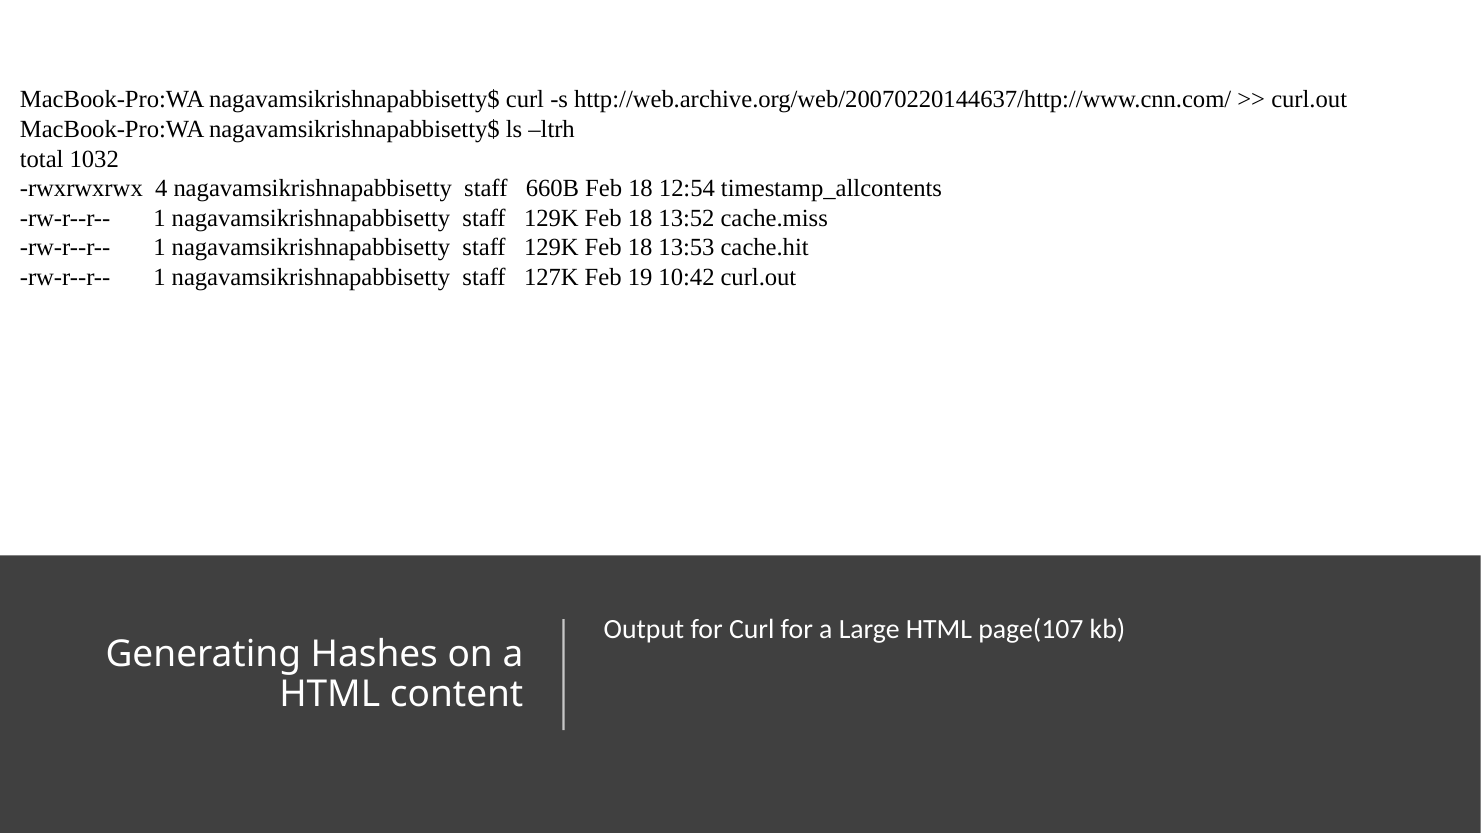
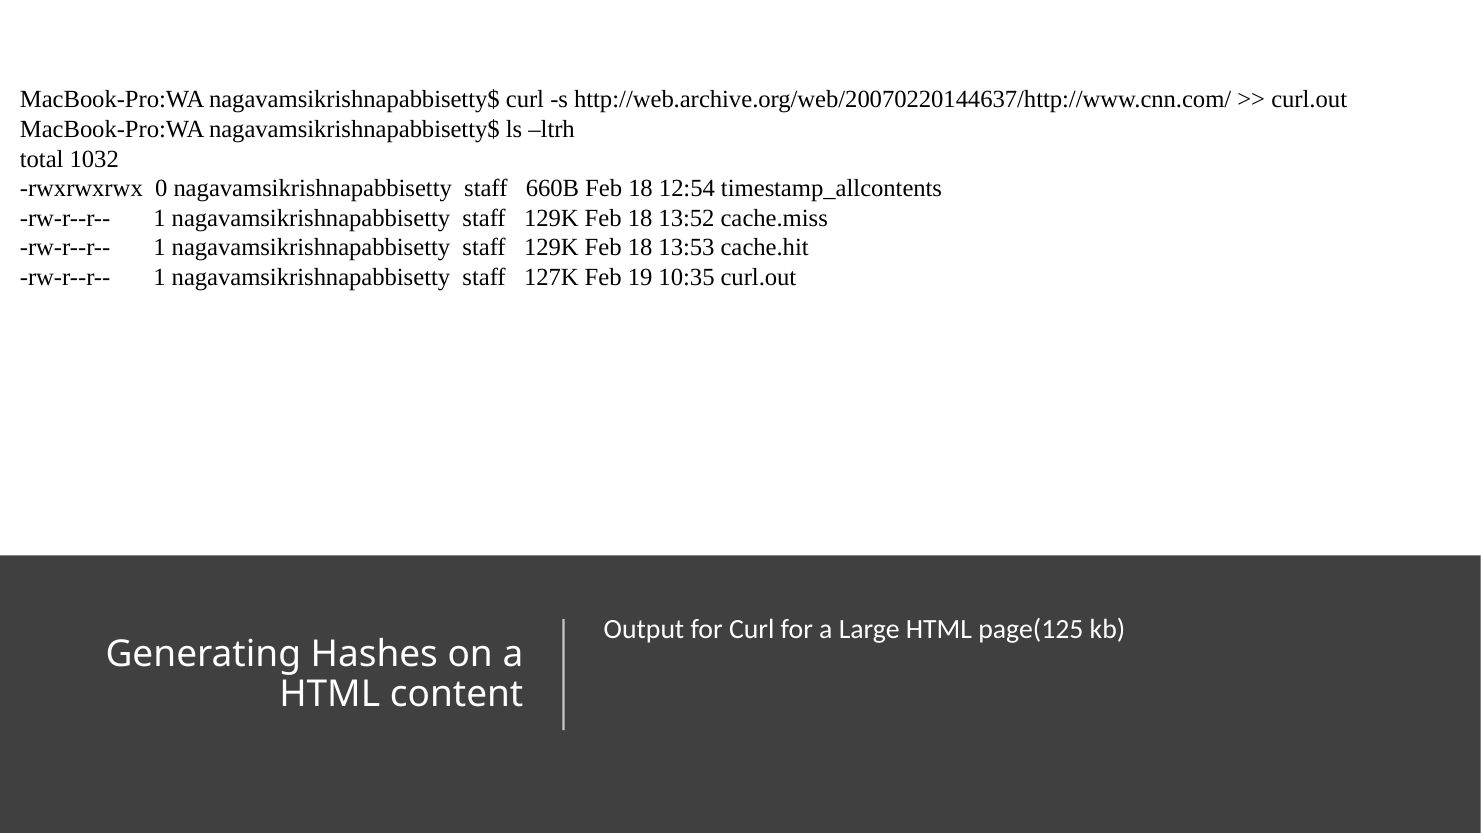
4: 4 -> 0
10:42: 10:42 -> 10:35
page(107: page(107 -> page(125
